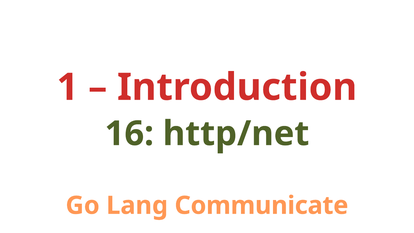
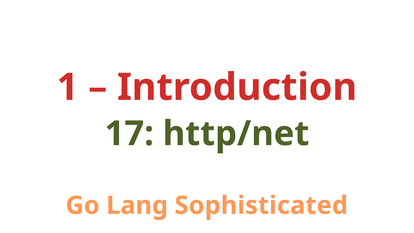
16: 16 -> 17
Communicate: Communicate -> Sophisticated
